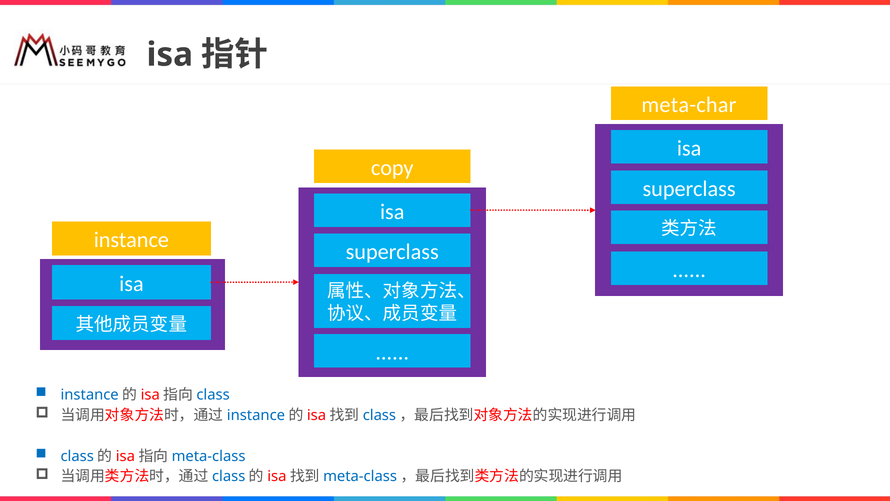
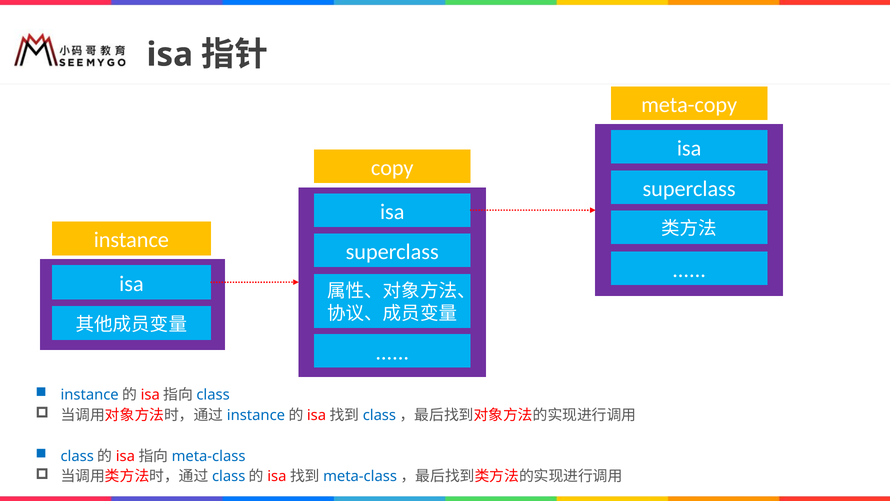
meta-char: meta-char -> meta-copy
